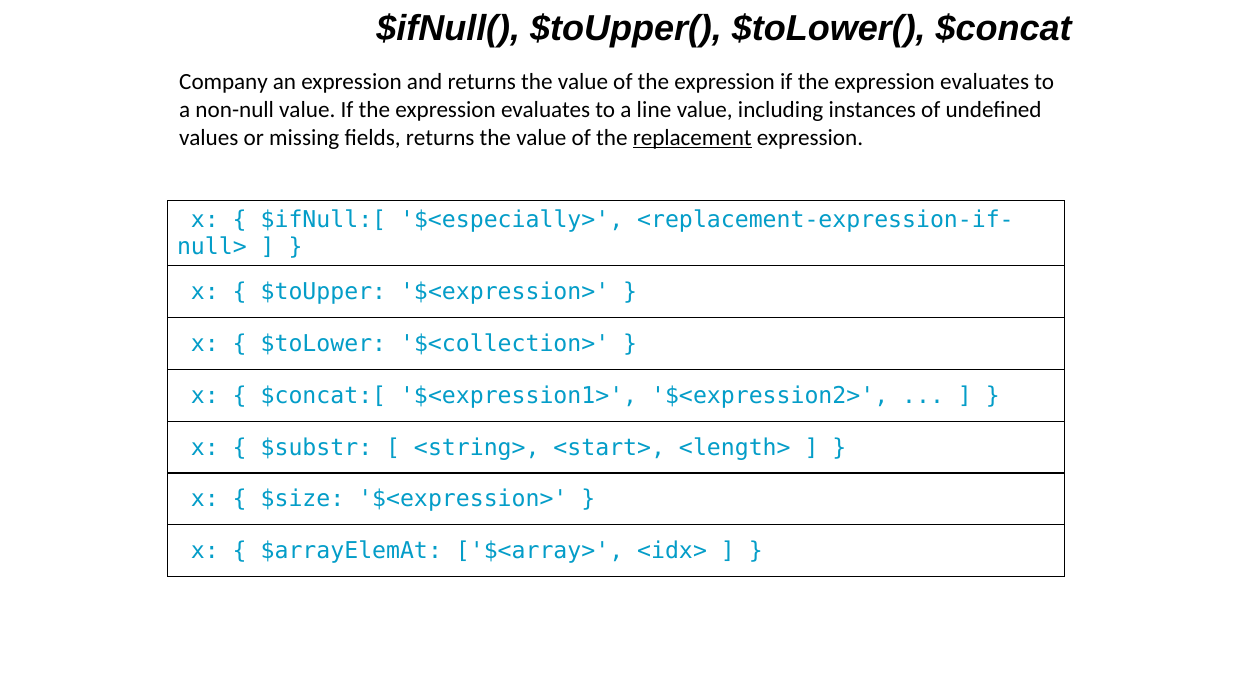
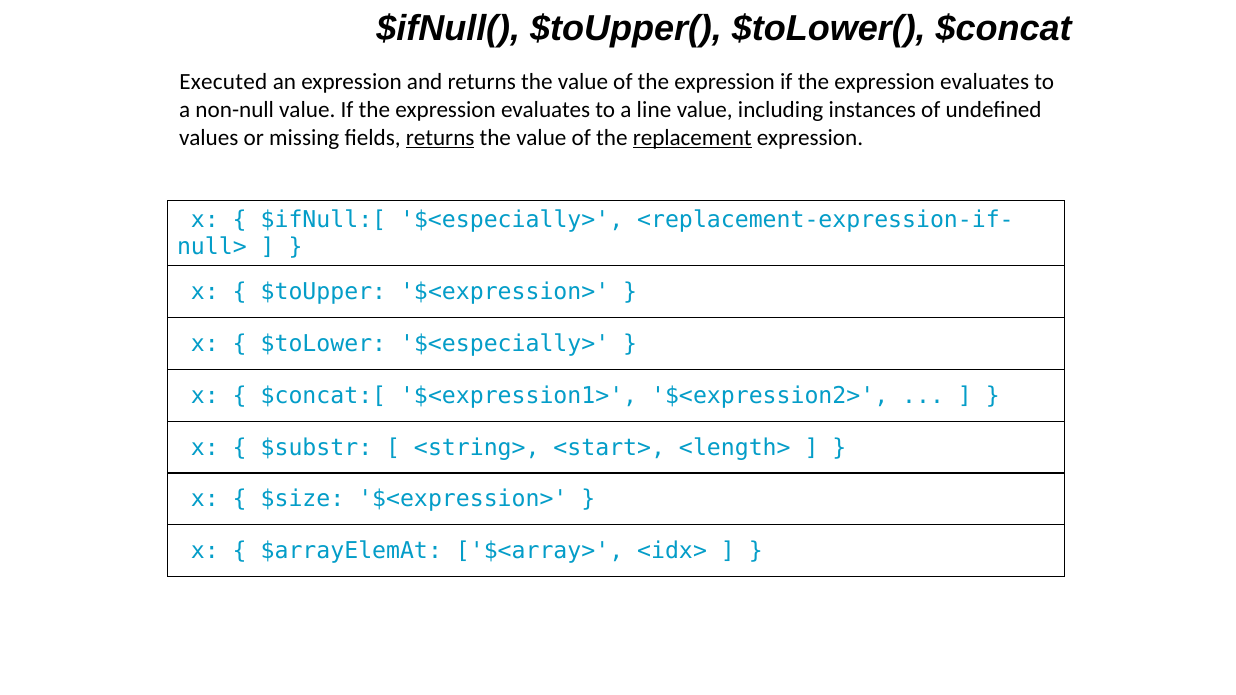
Company: Company -> Executed
returns at (440, 137) underline: none -> present
$toLower $<collection>: $<collection> -> $<especially>
